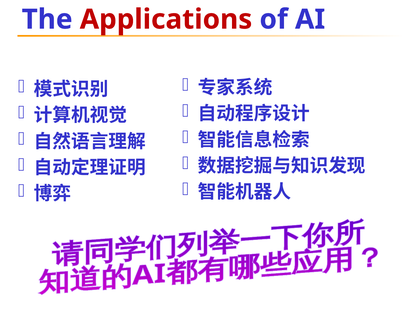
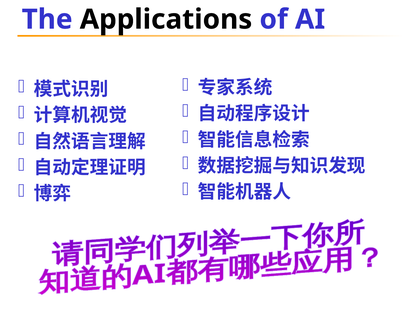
Applications colour: red -> black
